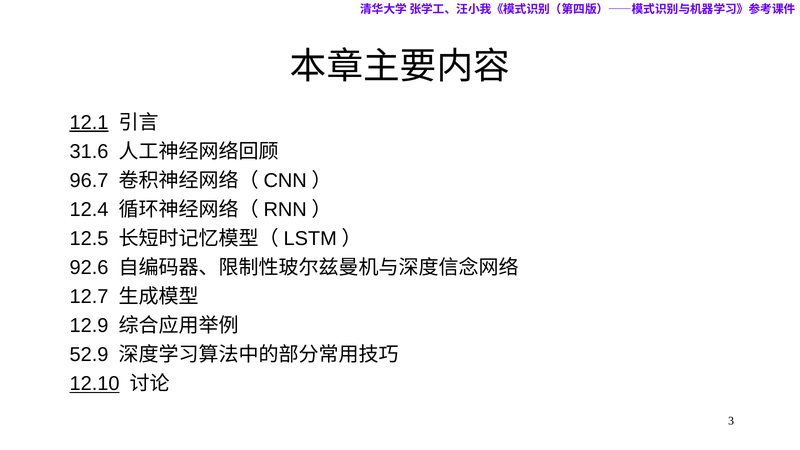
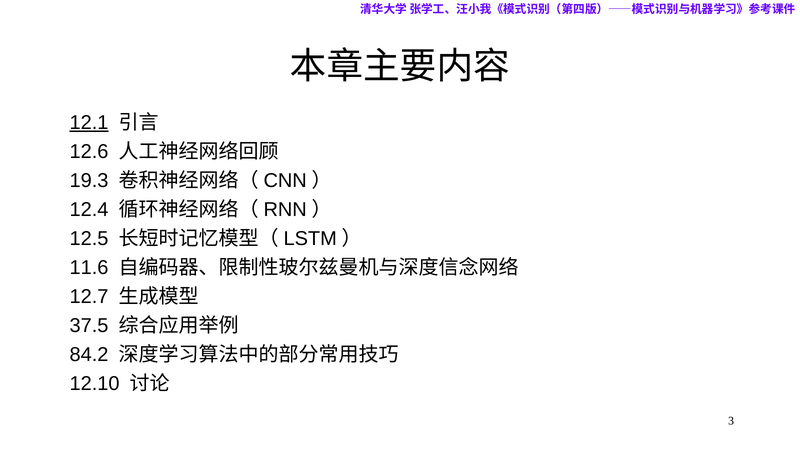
31.6: 31.6 -> 12.6
96.7: 96.7 -> 19.3
92.6: 92.6 -> 11.6
12.9: 12.9 -> 37.5
52.9: 52.9 -> 84.2
12.10 underline: present -> none
